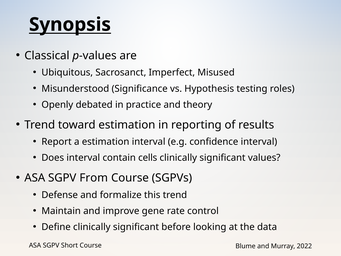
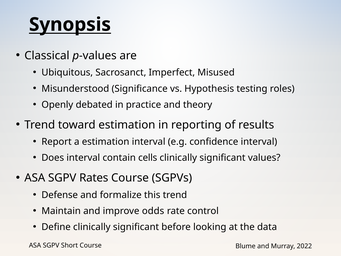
From: From -> Rates
gene: gene -> odds
